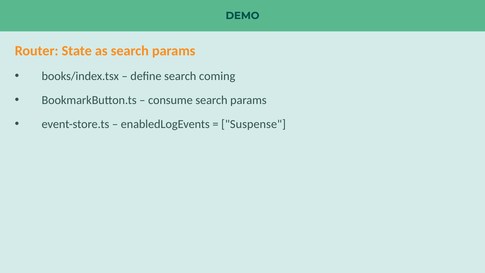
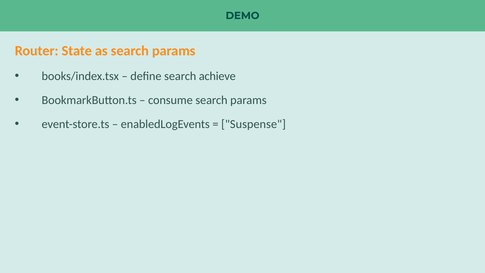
coming: coming -> achieve
